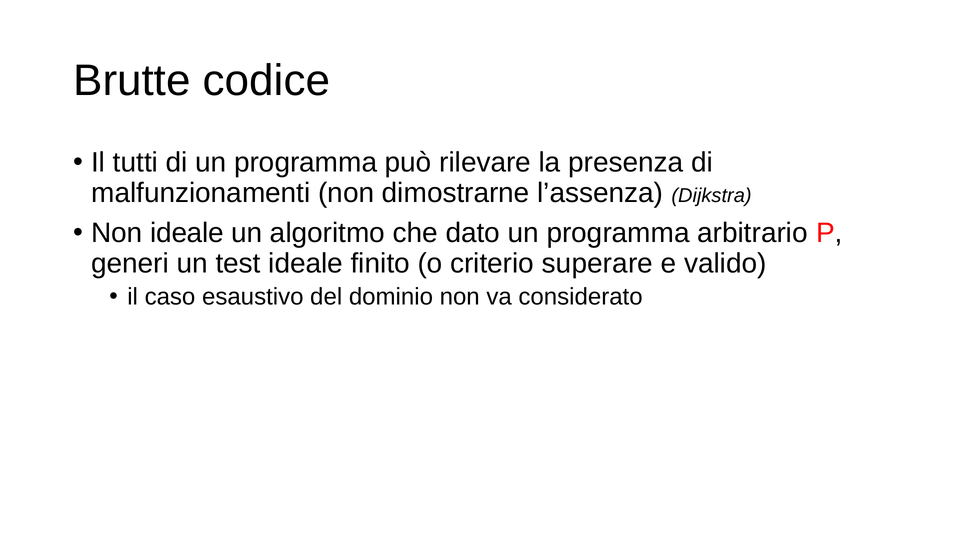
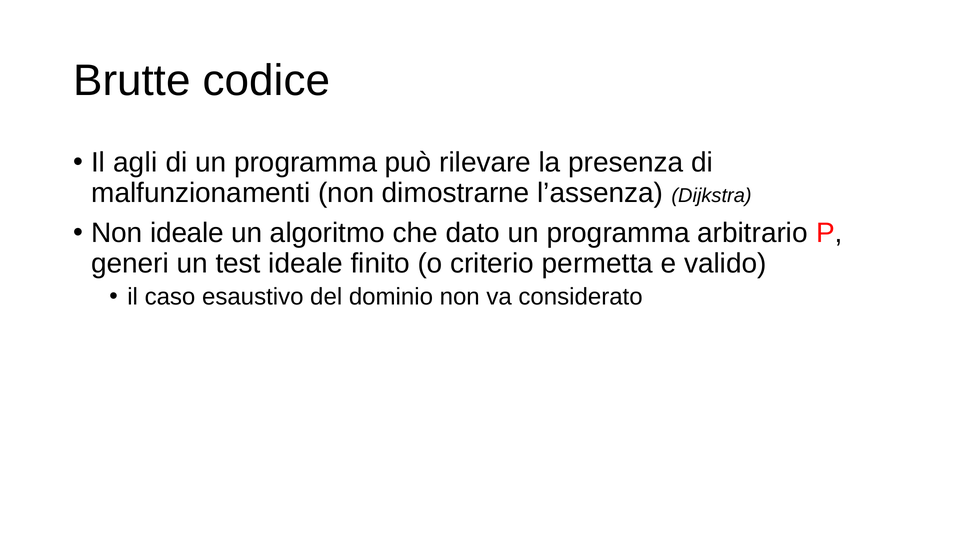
tutti: tutti -> agli
superare: superare -> permetta
